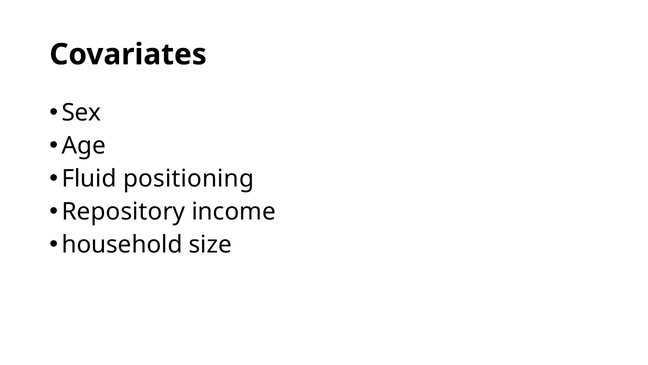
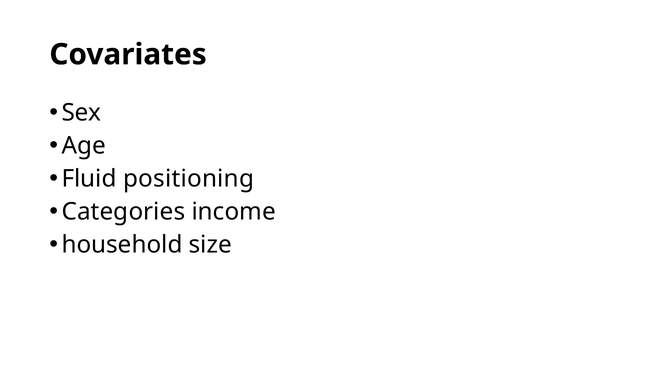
Repository: Repository -> Categories
